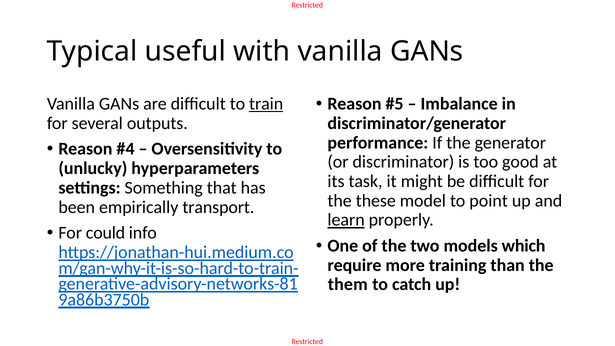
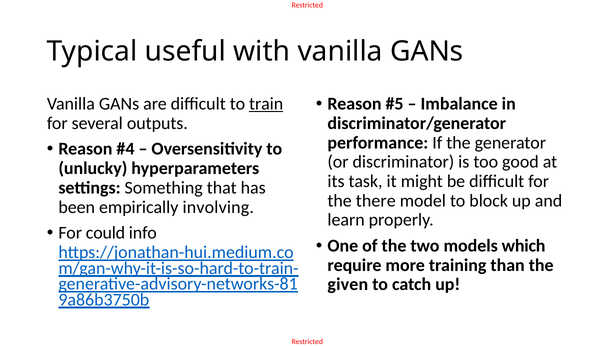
these: these -> there
point: point -> block
transport: transport -> involving
learn underline: present -> none
them: them -> given
